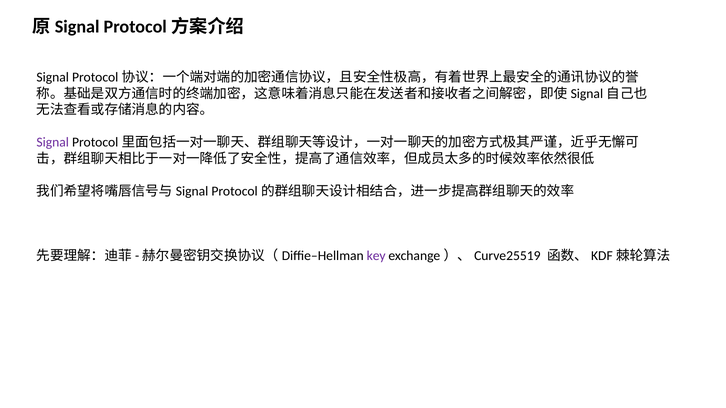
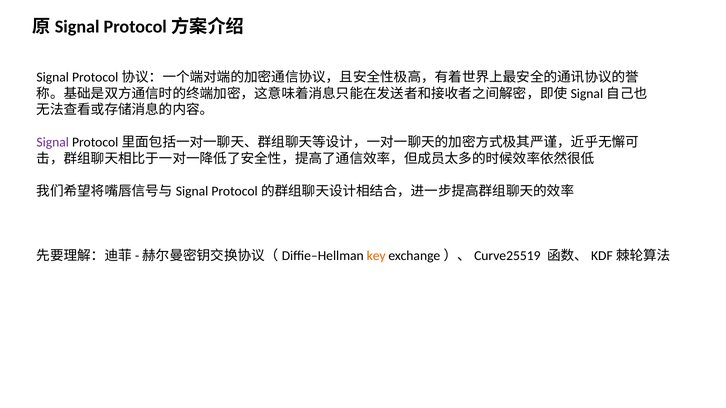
key colour: purple -> orange
